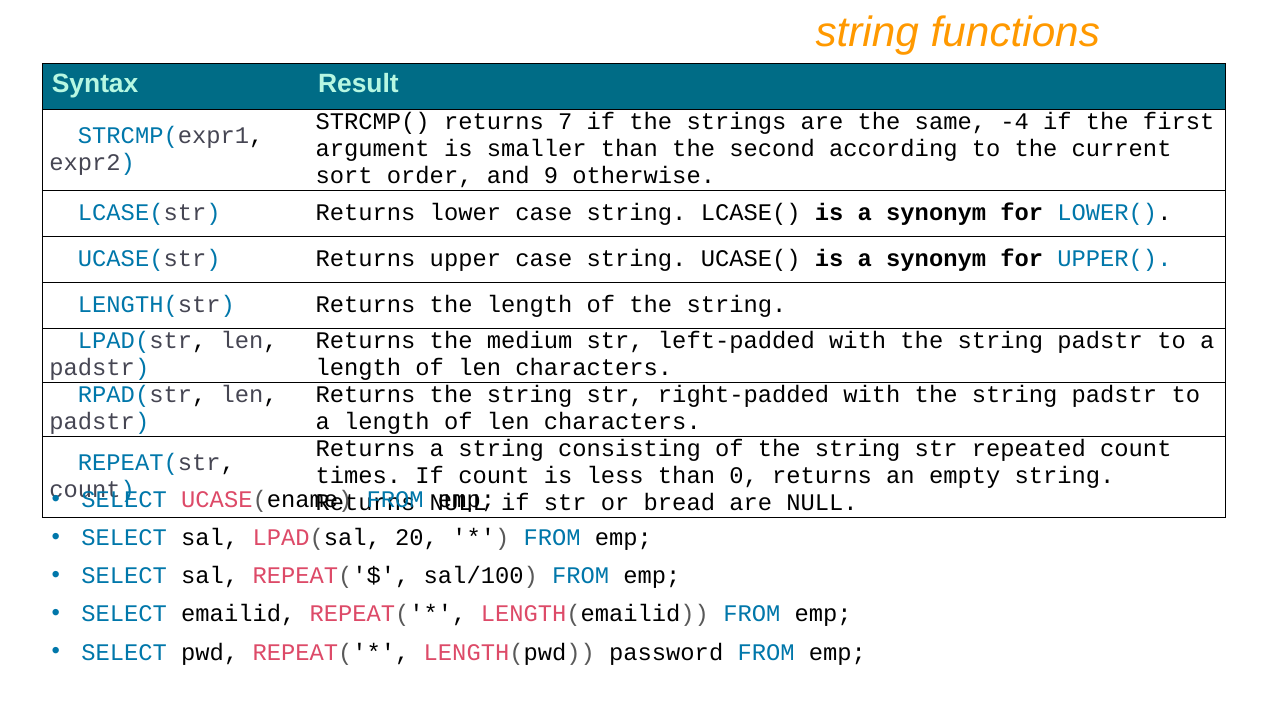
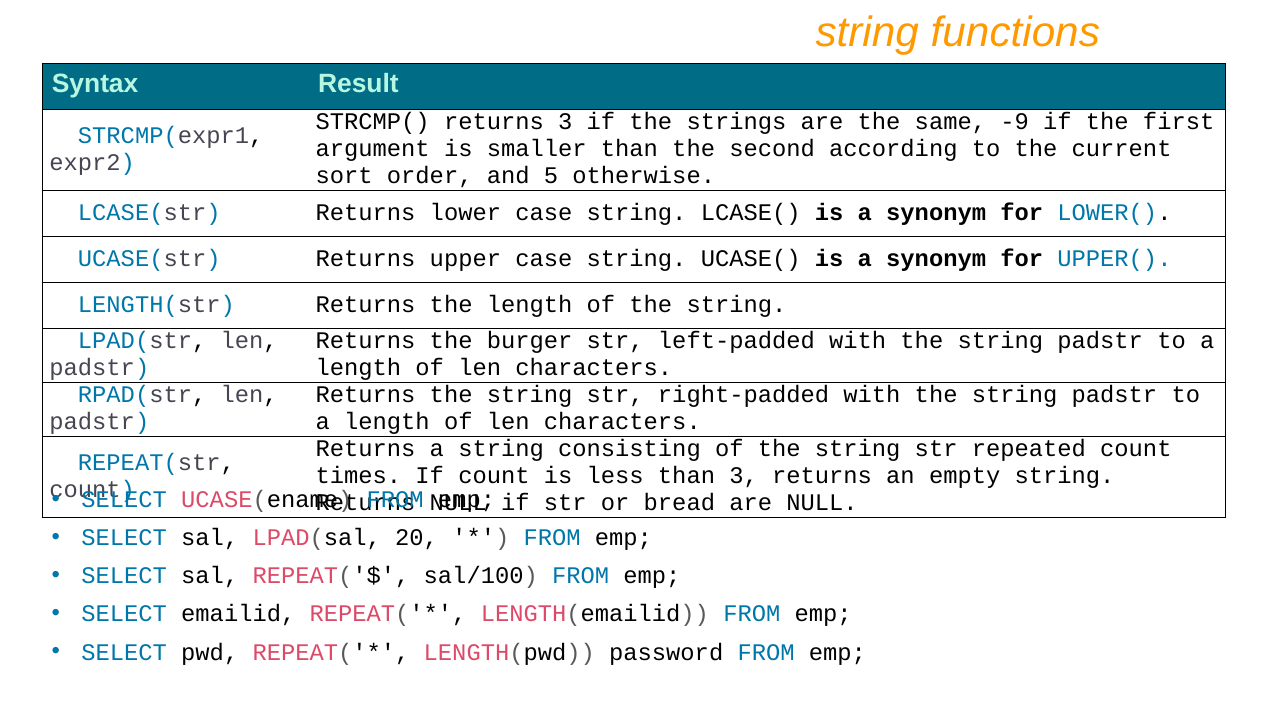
returns 7: 7 -> 3
-4: -4 -> -9
9: 9 -> 5
medium: medium -> burger
than 0: 0 -> 3
